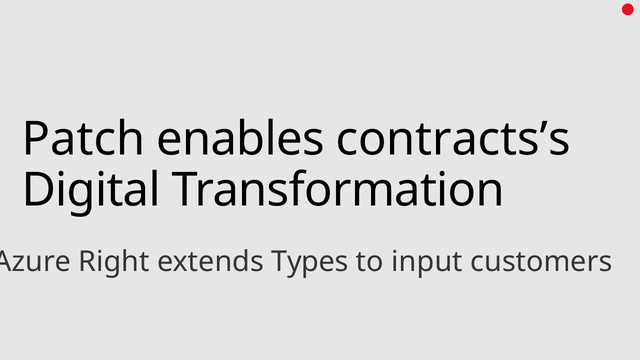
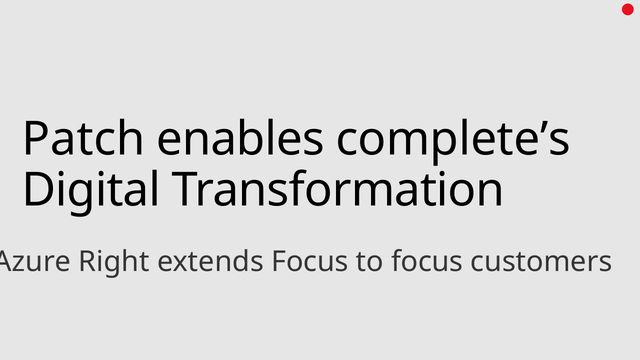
contracts’s: contracts’s -> complete’s
extends Types: Types -> Focus
to input: input -> focus
